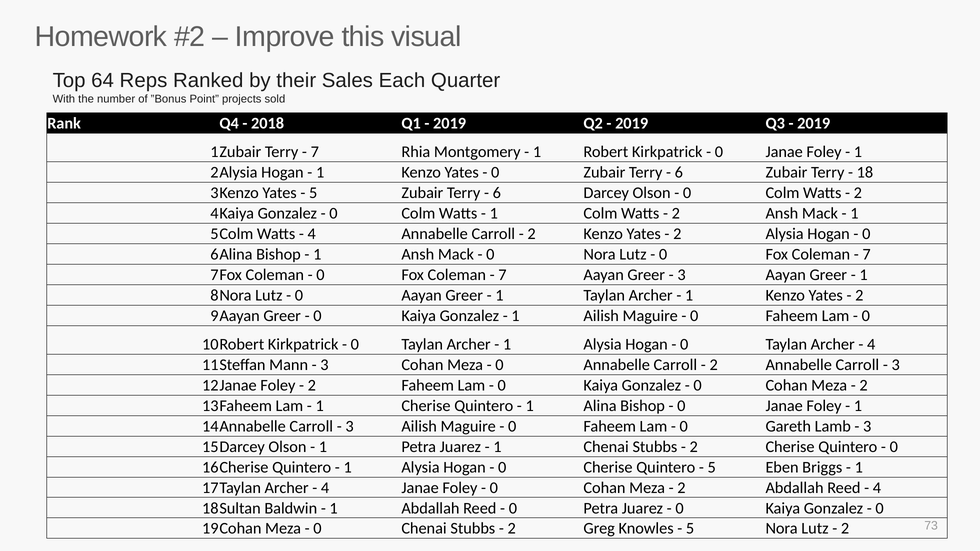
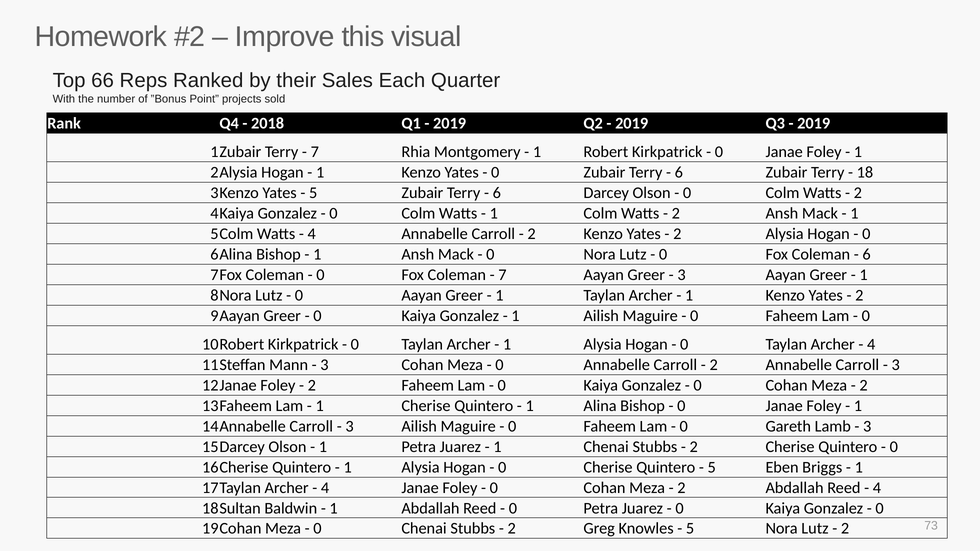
64: 64 -> 66
7 at (867, 254): 7 -> 6
